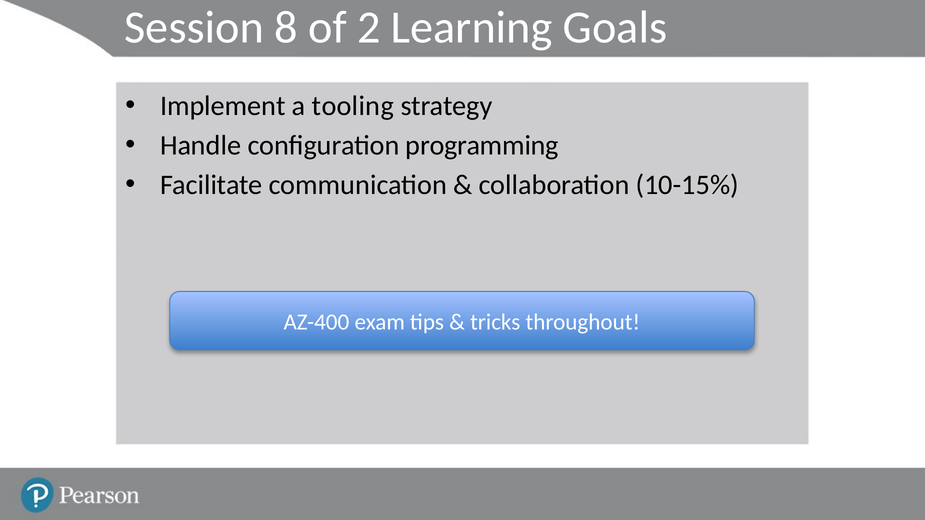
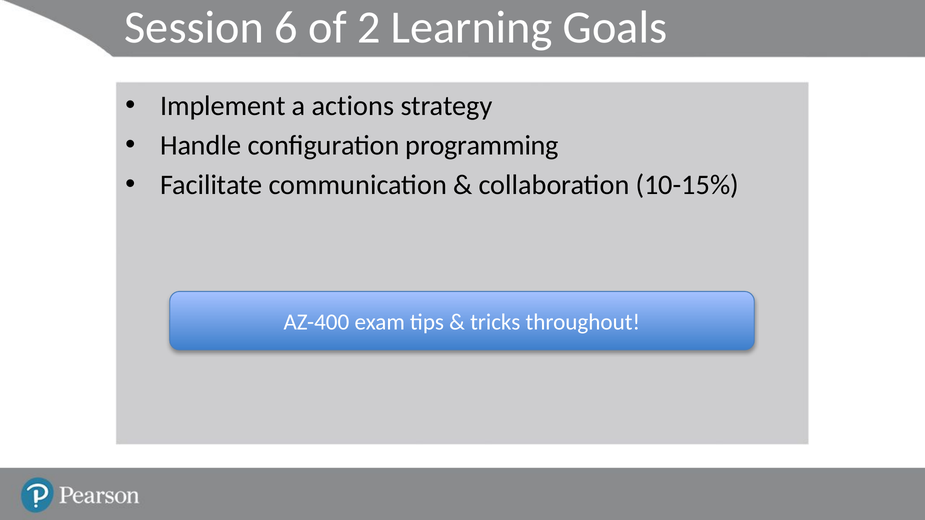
8: 8 -> 6
tooling: tooling -> actions
